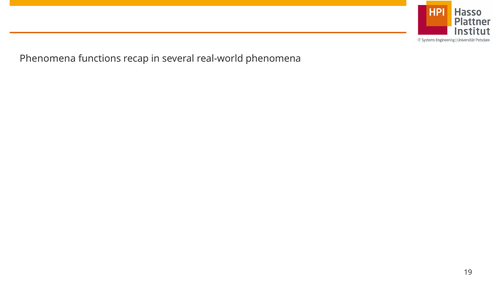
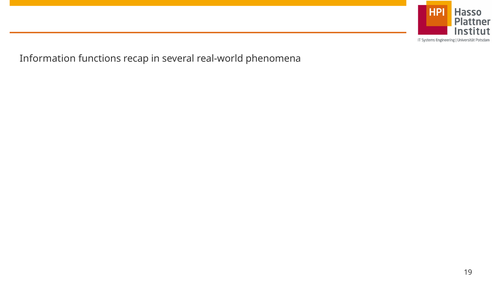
Phenomena at (48, 59): Phenomena -> Information
